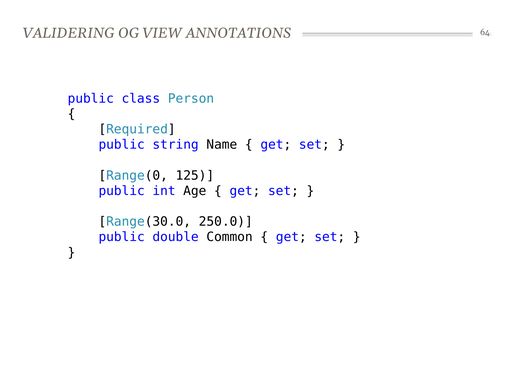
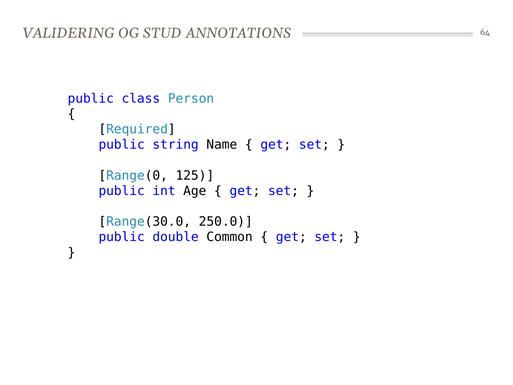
VIEW: VIEW -> STUD
